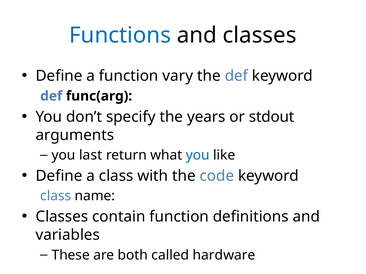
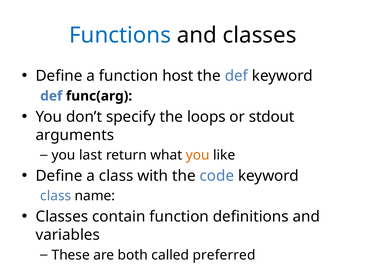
vary: vary -> host
years: years -> loops
you at (198, 155) colour: blue -> orange
hardware: hardware -> preferred
